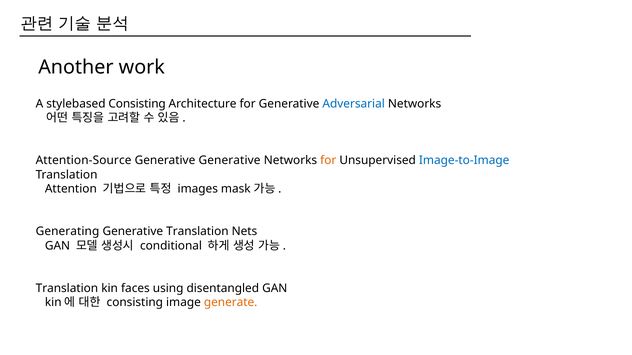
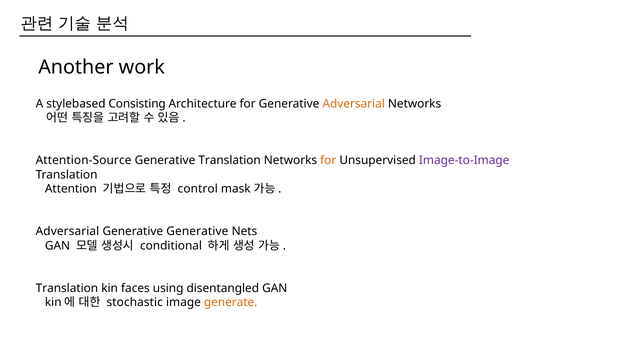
Adversarial at (354, 104) colour: blue -> orange
Generative Generative: Generative -> Translation
Image-to-Image colour: blue -> purple
images: images -> control
Generating at (68, 232): Generating -> Adversarial
Generative Translation: Translation -> Generative
consisting at (135, 303): consisting -> stochastic
